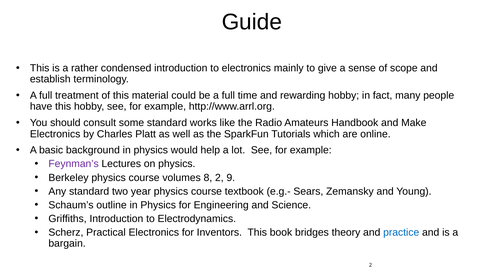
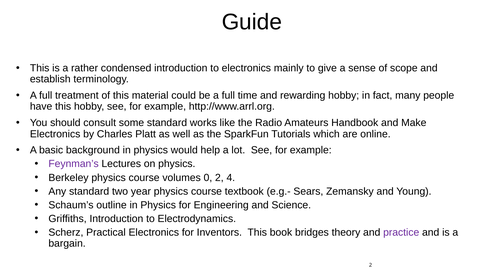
8: 8 -> 0
9: 9 -> 4
practice colour: blue -> purple
